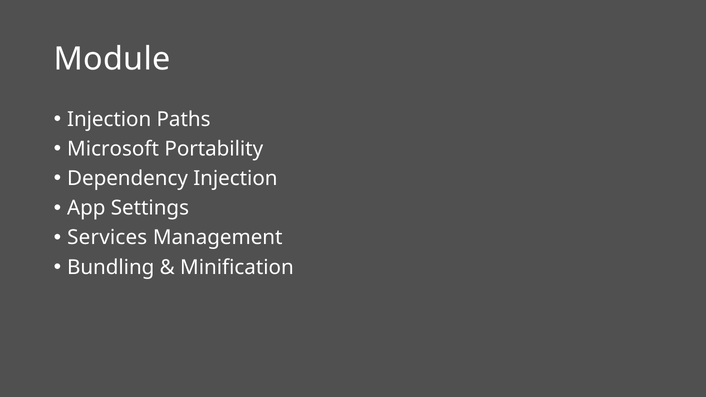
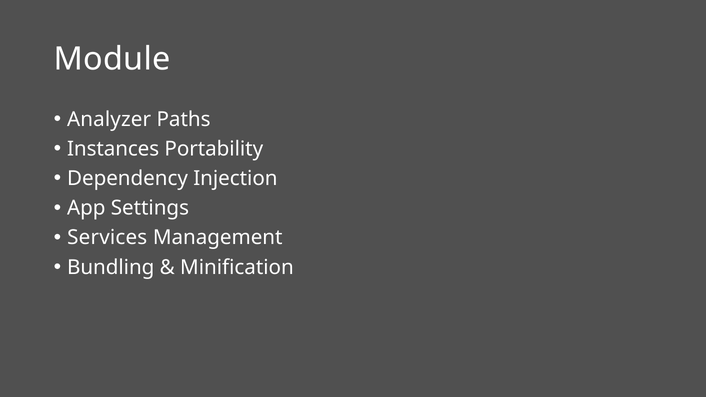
Injection at (109, 119): Injection -> Analyzer
Microsoft: Microsoft -> Instances
